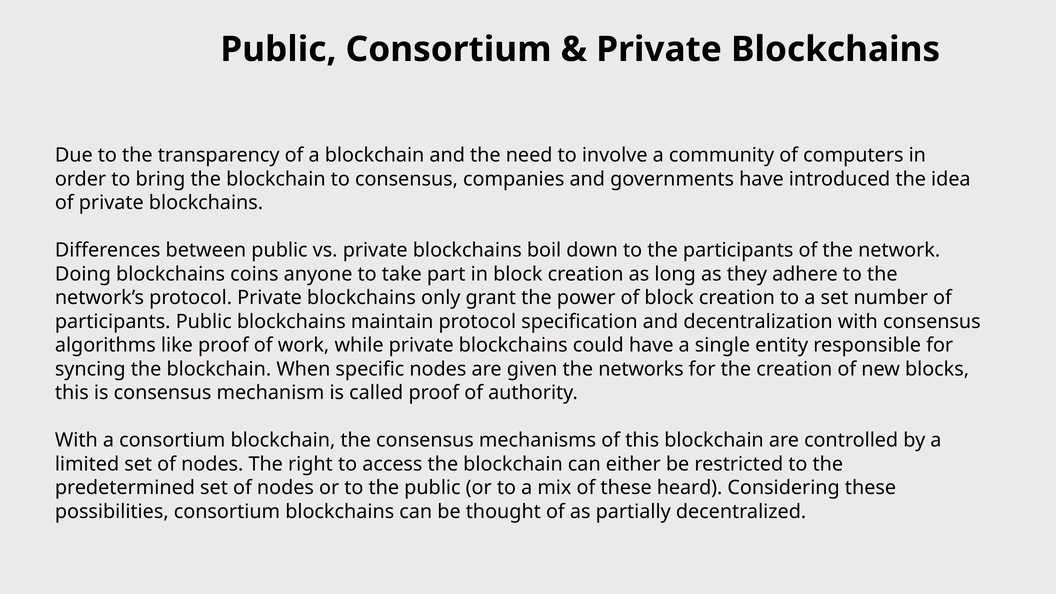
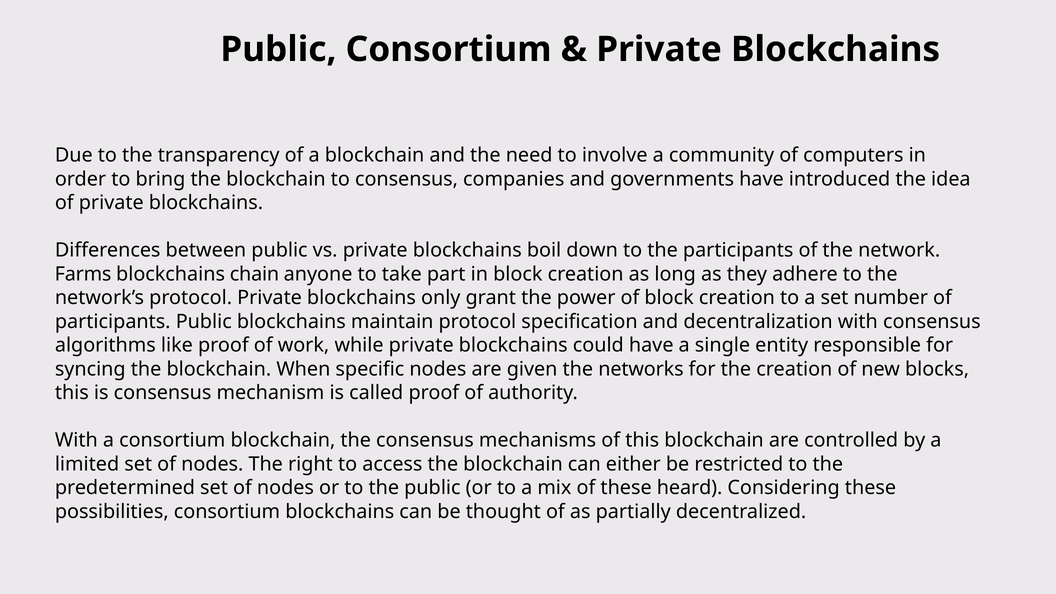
Doing: Doing -> Farms
coins: coins -> chain
